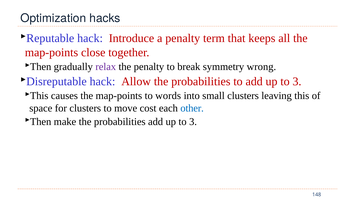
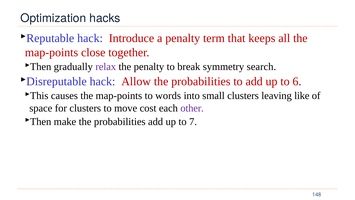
wrong: wrong -> search
3 at (297, 81): 3 -> 6
this: this -> like
other colour: blue -> purple
3 at (193, 121): 3 -> 7
